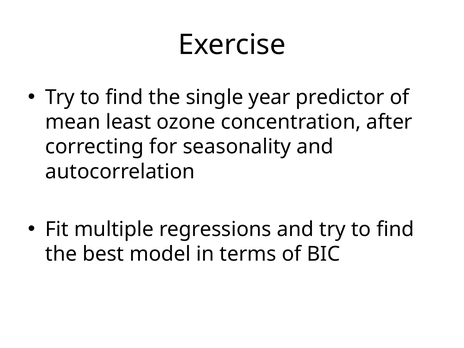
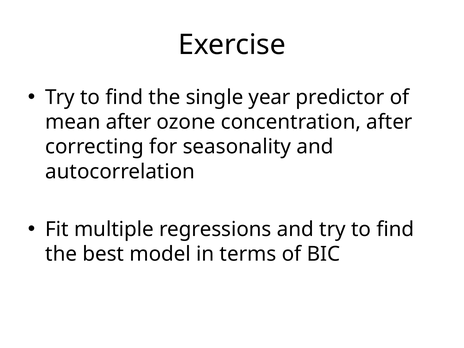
mean least: least -> after
